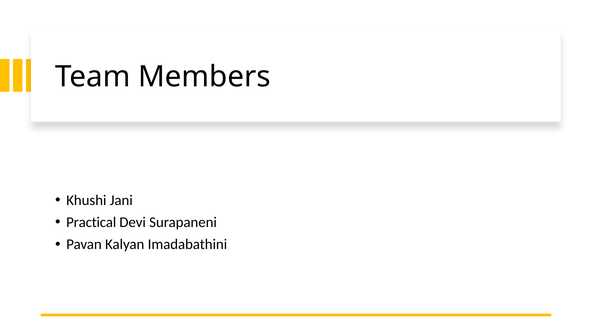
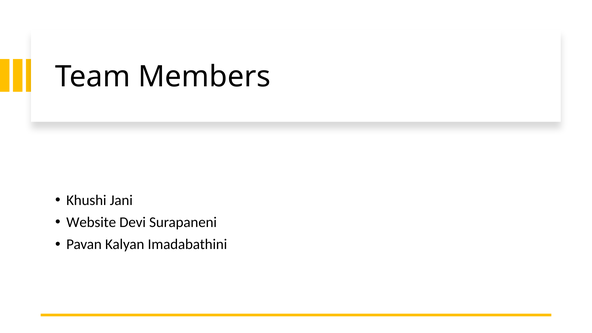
Practical: Practical -> Website
